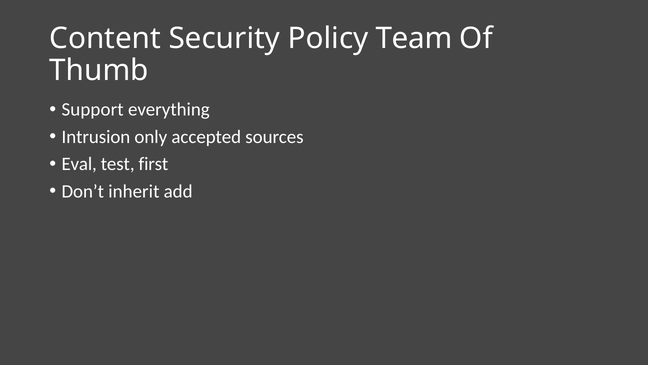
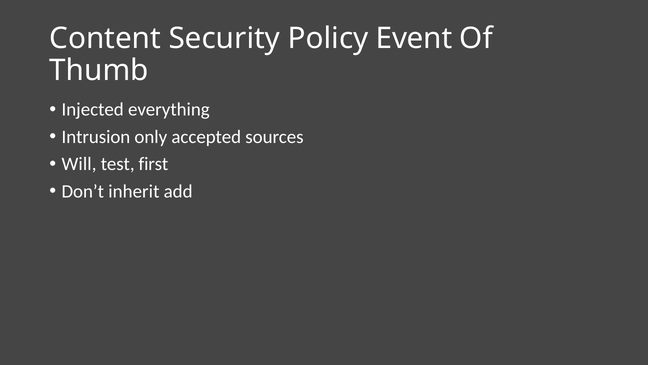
Team: Team -> Event
Support: Support -> Injected
Eval: Eval -> Will
